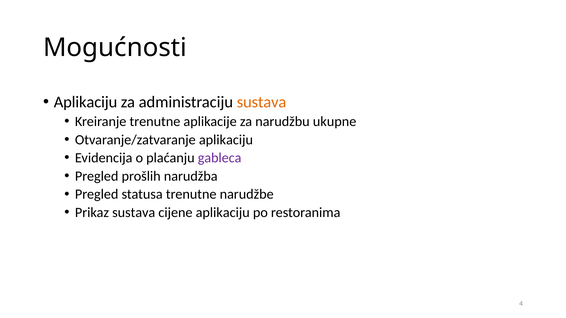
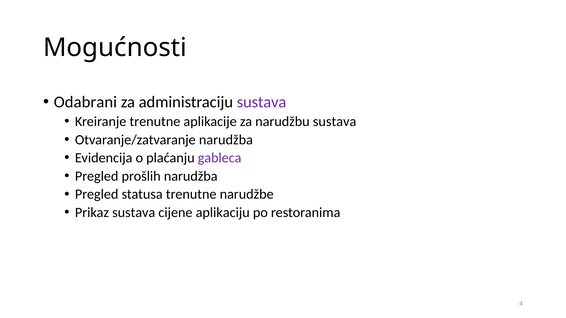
Aplikaciju at (86, 102): Aplikaciju -> Odabrani
sustava at (262, 102) colour: orange -> purple
narudžbu ukupne: ukupne -> sustava
Otvaranje/zatvaranje aplikaciju: aplikaciju -> narudžba
